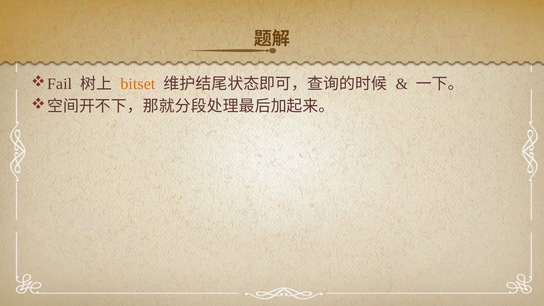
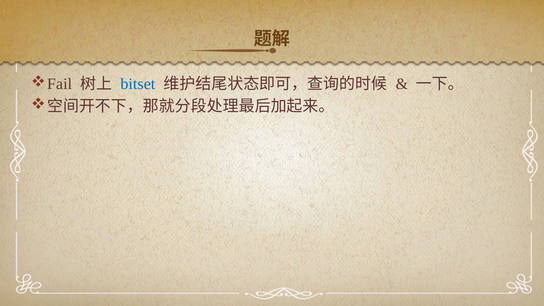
bitset colour: orange -> blue
